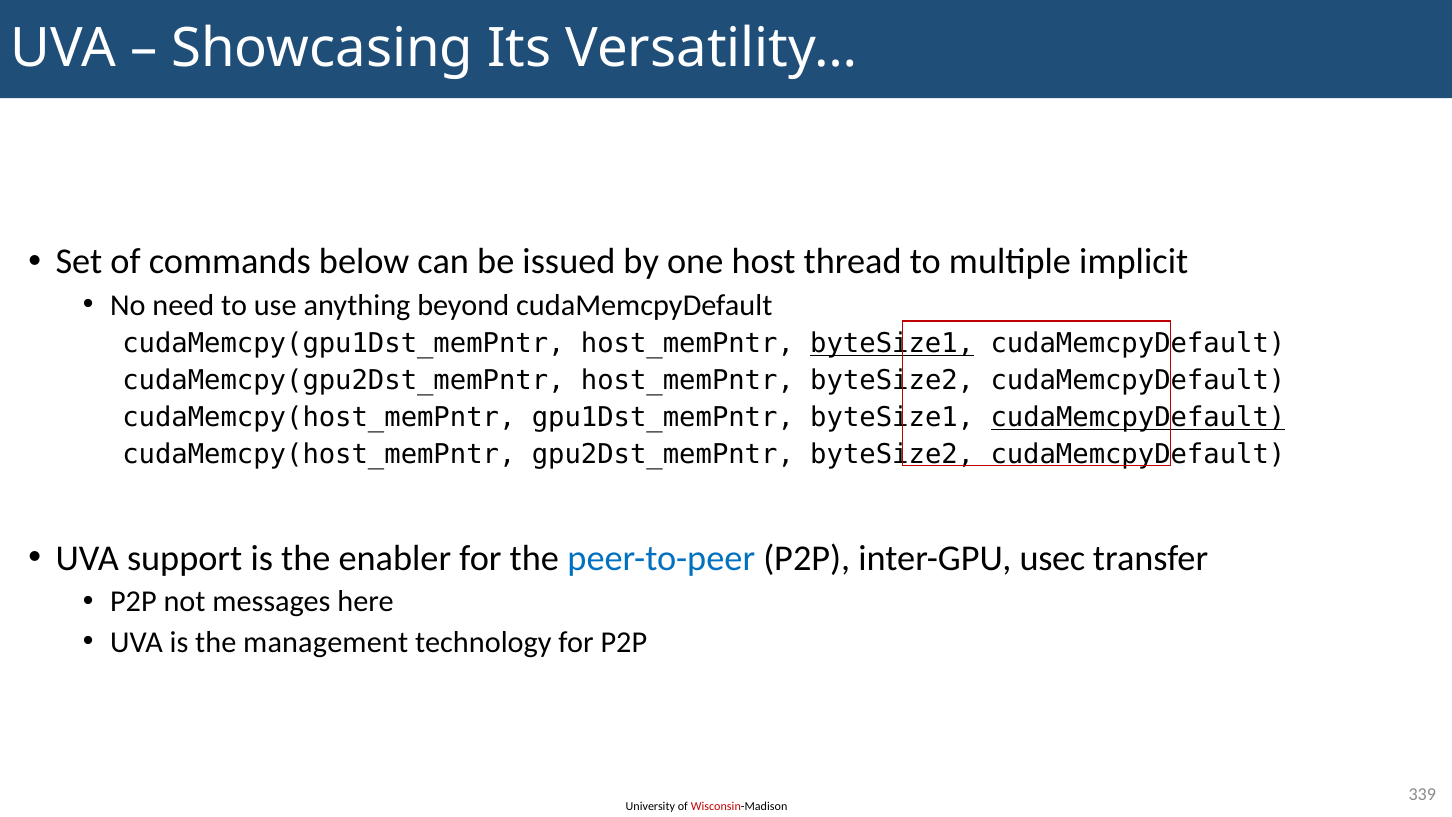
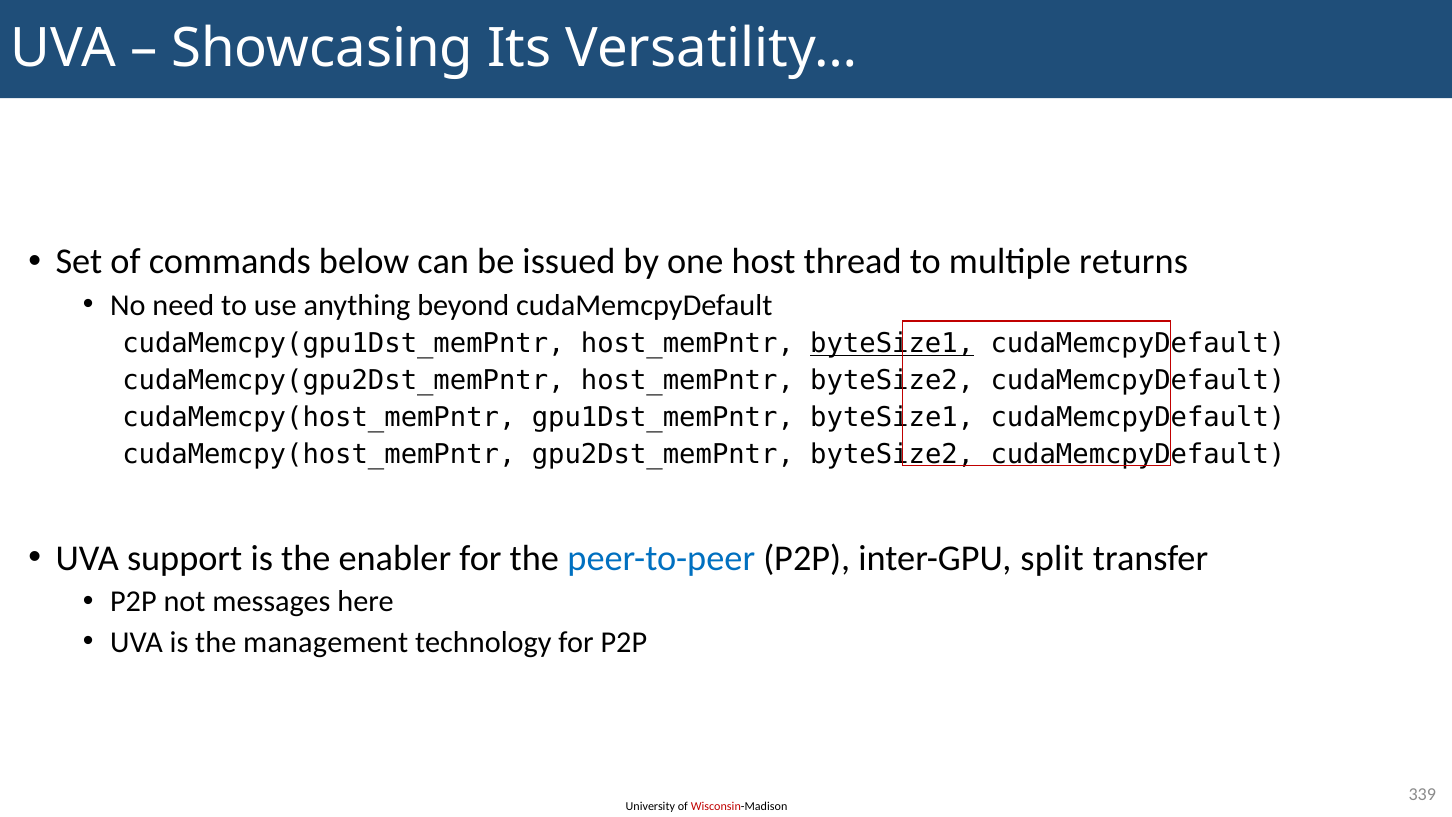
implicit: implicit -> returns
cudaMemcpyDefault at (1138, 418) underline: present -> none
usec: usec -> split
